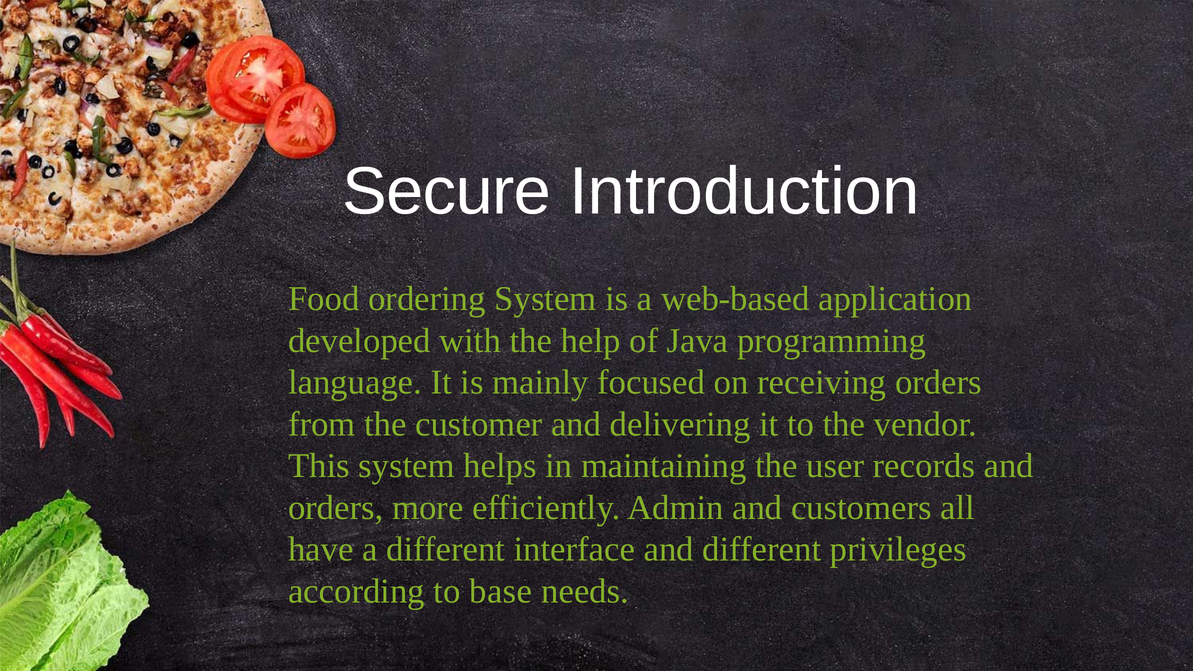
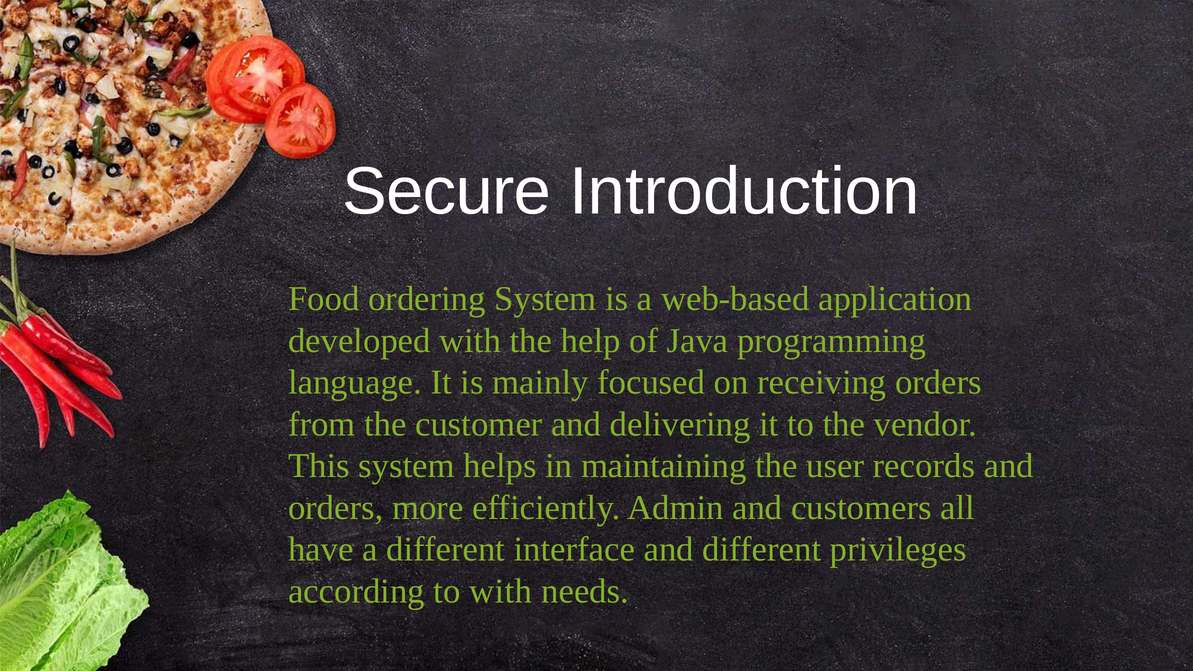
to base: base -> with
